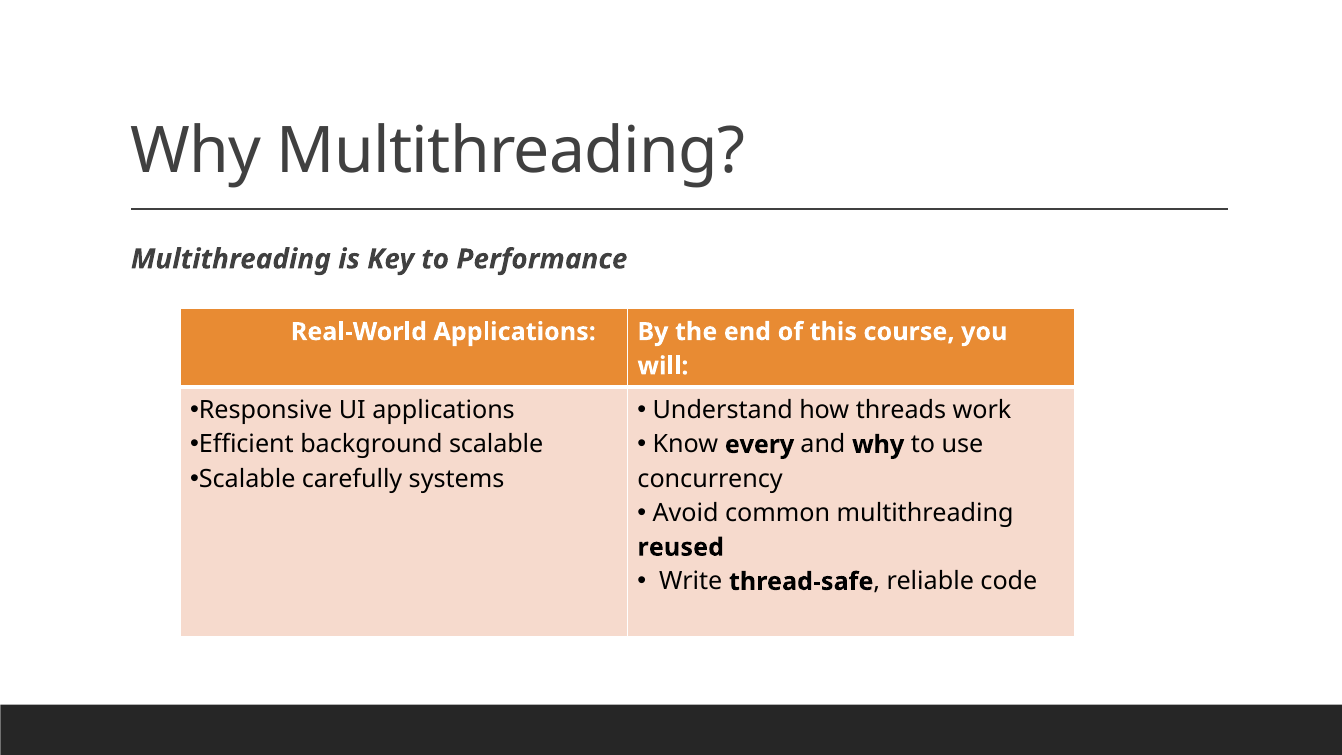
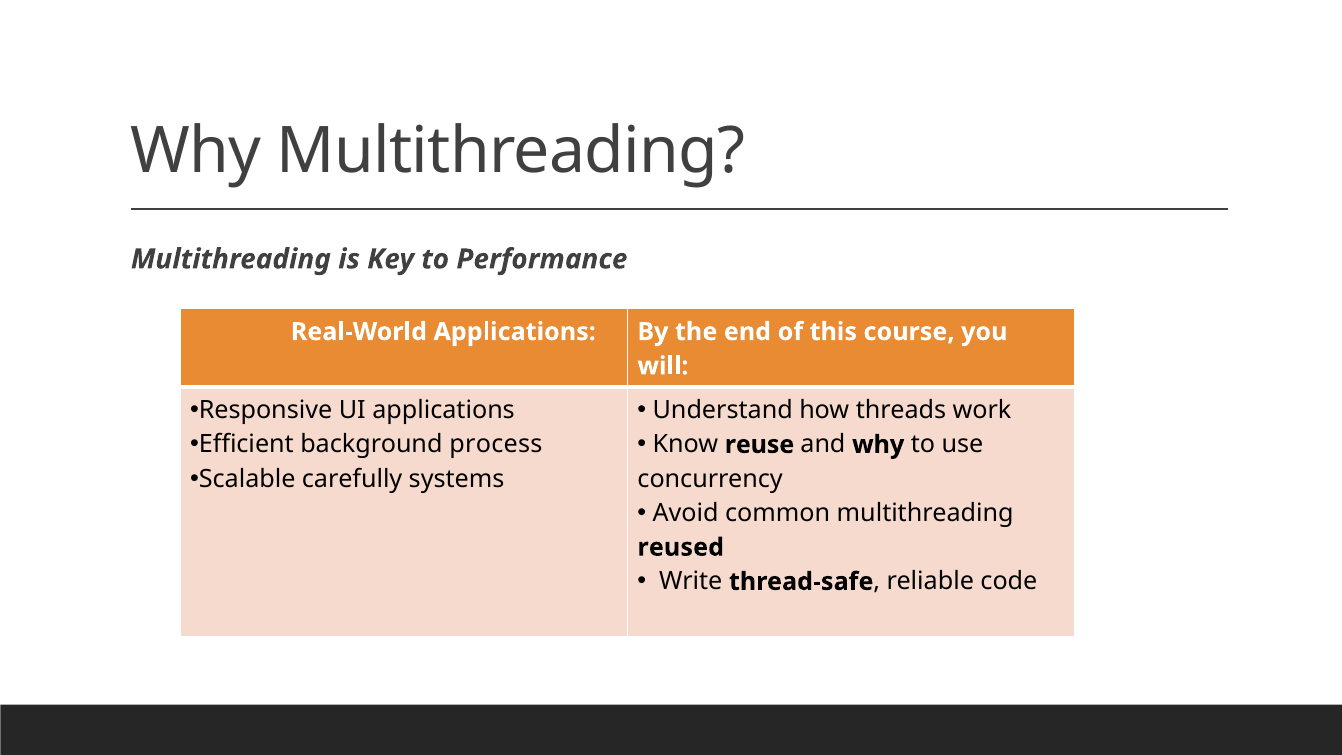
background scalable: scalable -> process
every: every -> reuse
